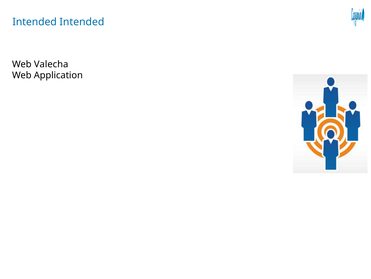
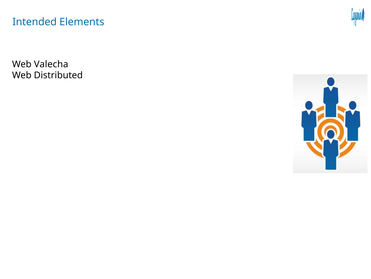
Intended Intended: Intended -> Elements
Application: Application -> Distributed
